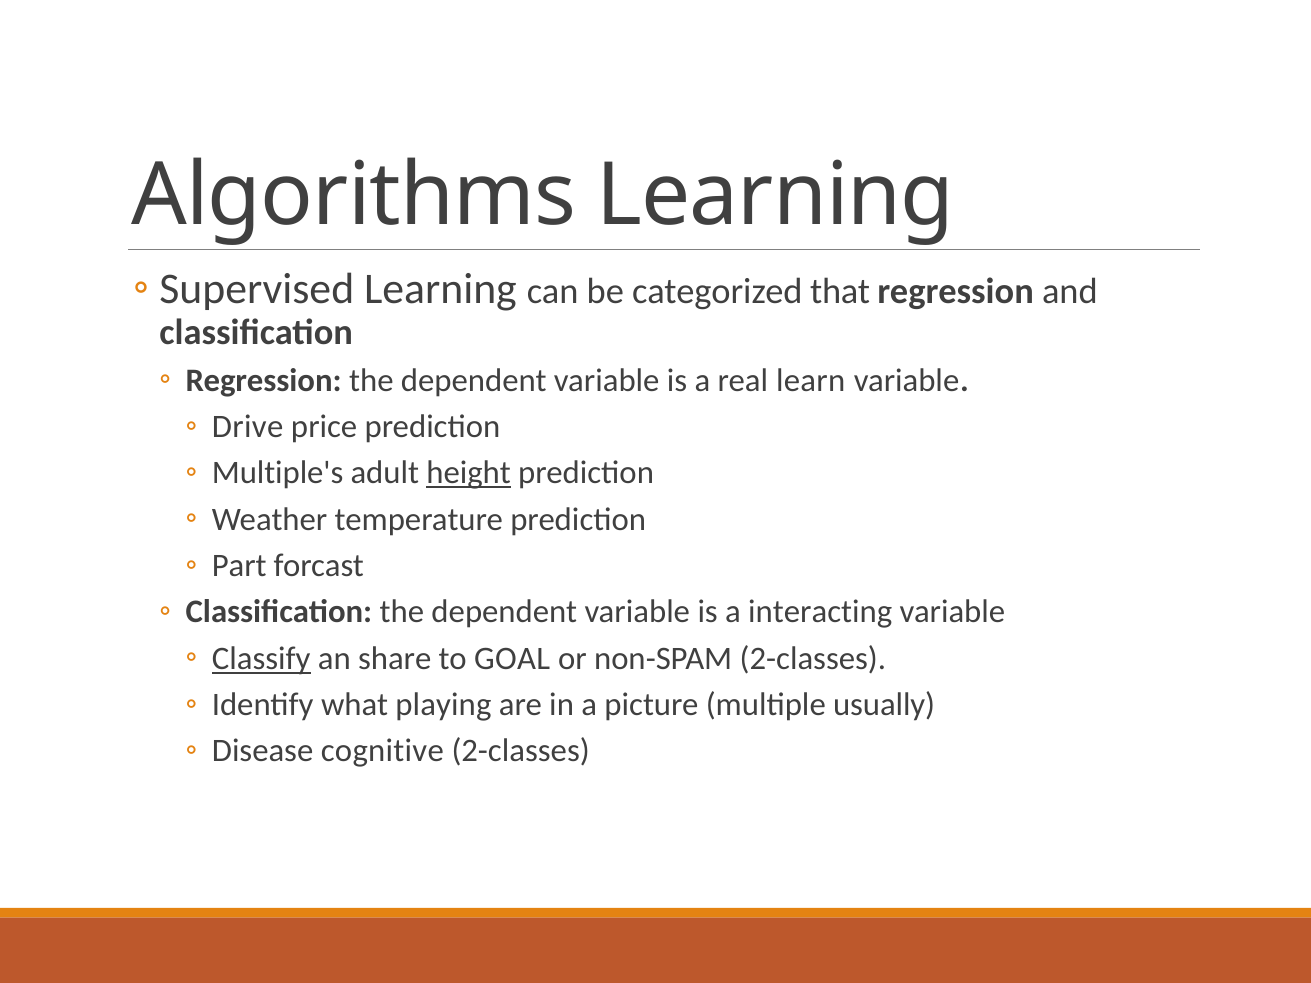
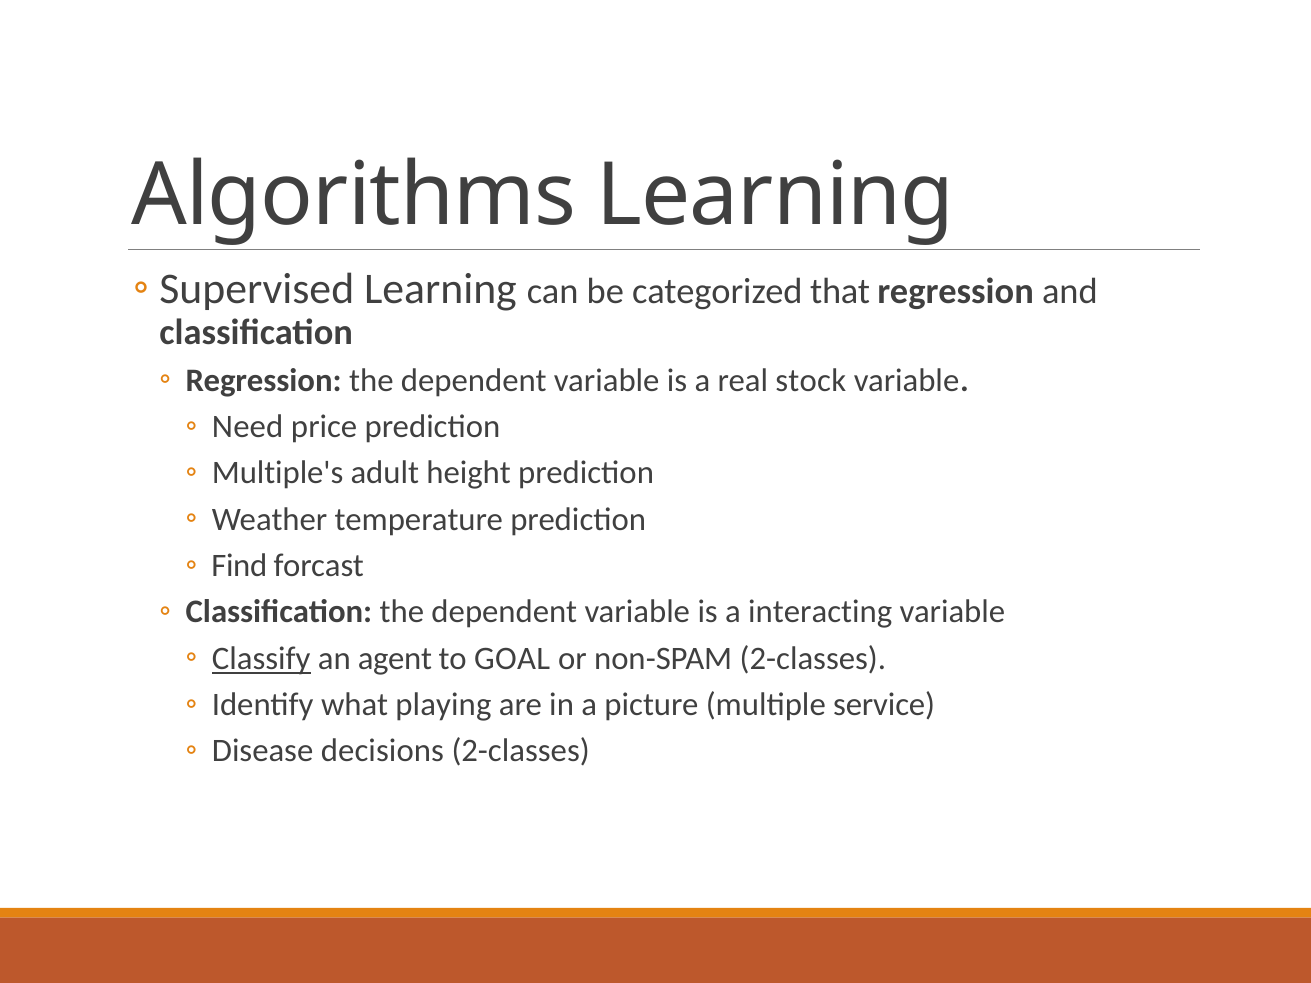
learn: learn -> stock
Drive: Drive -> Need
height underline: present -> none
Part: Part -> Find
share: share -> agent
usually: usually -> service
cognitive: cognitive -> decisions
